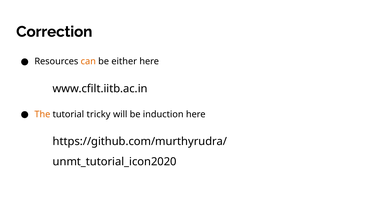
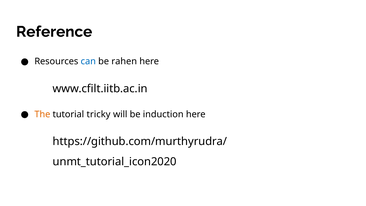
Correction: Correction -> Reference
can colour: orange -> blue
either: either -> rahen
